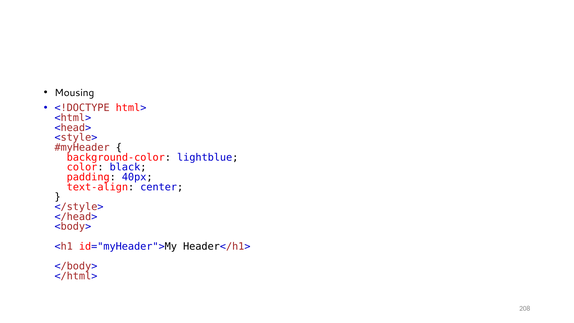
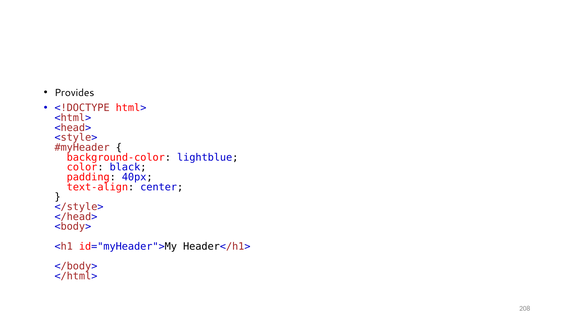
Mousing: Mousing -> Provides
